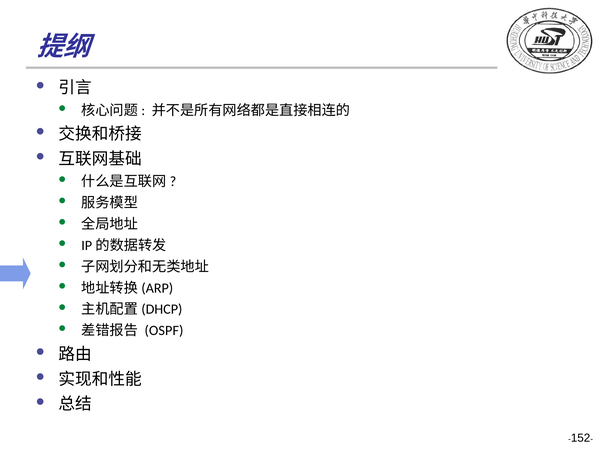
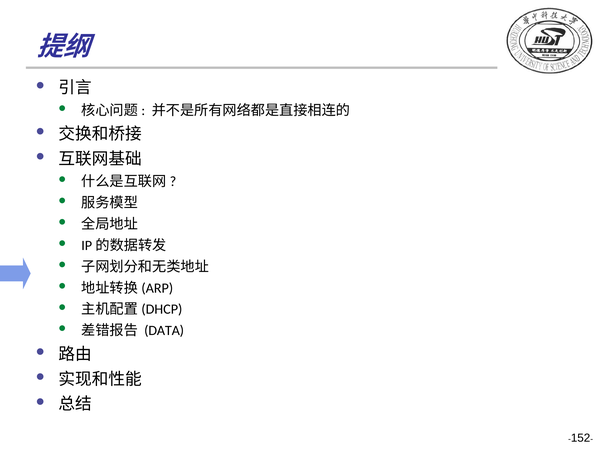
OSPF: OSPF -> DATA
